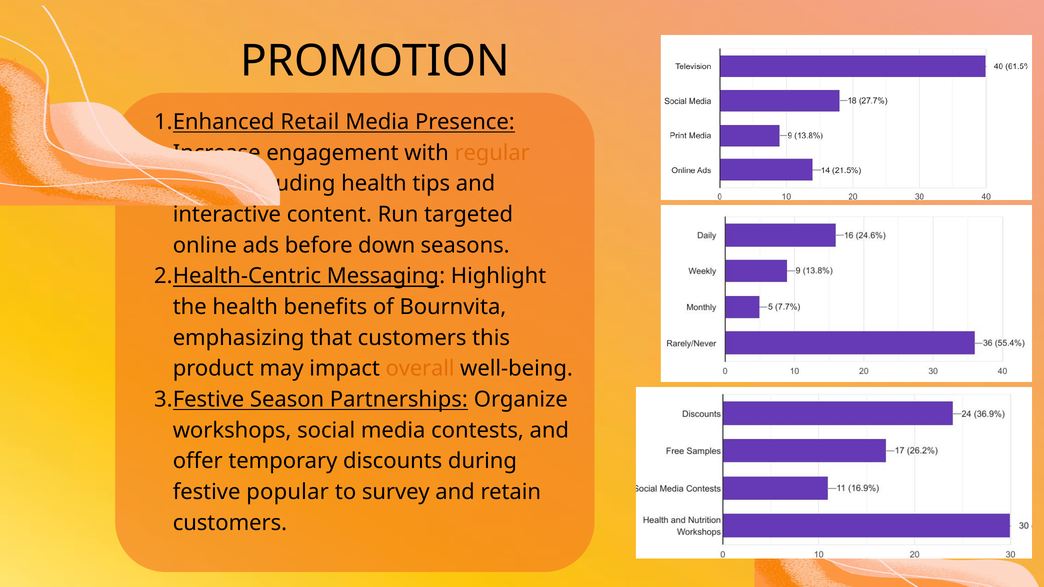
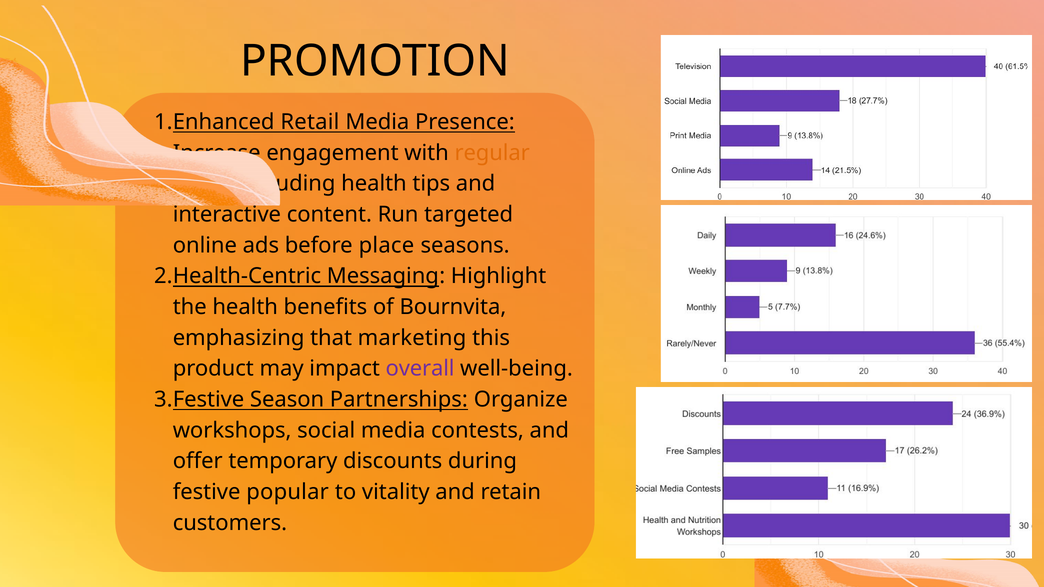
down: down -> place
that customers: customers -> marketing
overall colour: orange -> purple
survey: survey -> vitality
